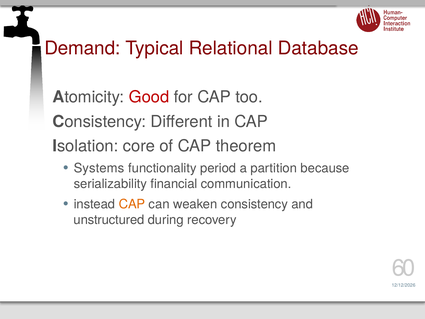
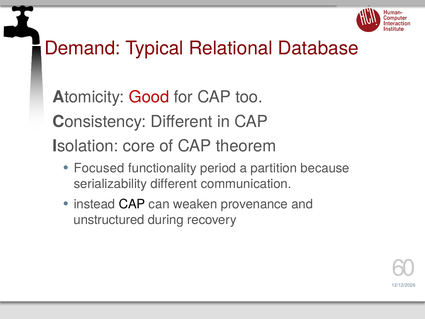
Systems: Systems -> Focused
serializability financial: financial -> different
CAP at (132, 204) colour: orange -> black
weaken consistency: consistency -> provenance
